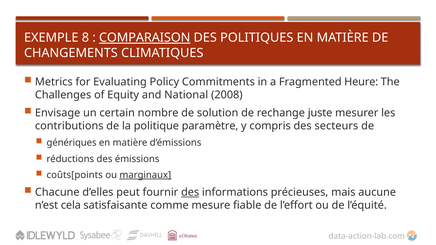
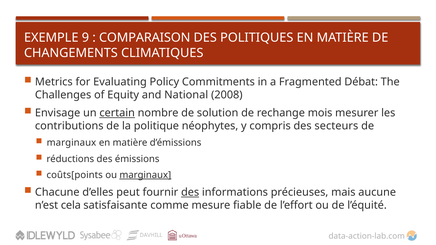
8: 8 -> 9
COMPARAISON underline: present -> none
Heure: Heure -> Débat
certain underline: none -> present
juste: juste -> mois
paramètre: paramètre -> néophytes
génériques at (72, 143): génériques -> marginaux
